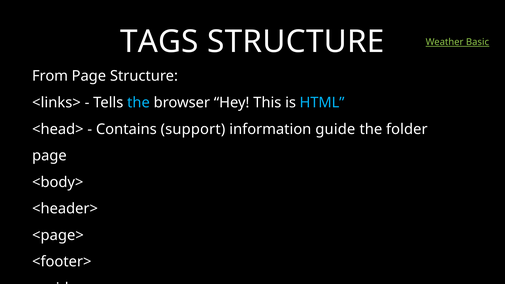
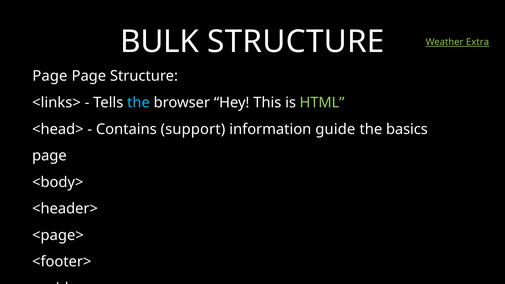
TAGS: TAGS -> BULK
Basic: Basic -> Extra
From at (50, 76): From -> Page
HTML colour: light blue -> light green
folder: folder -> basics
